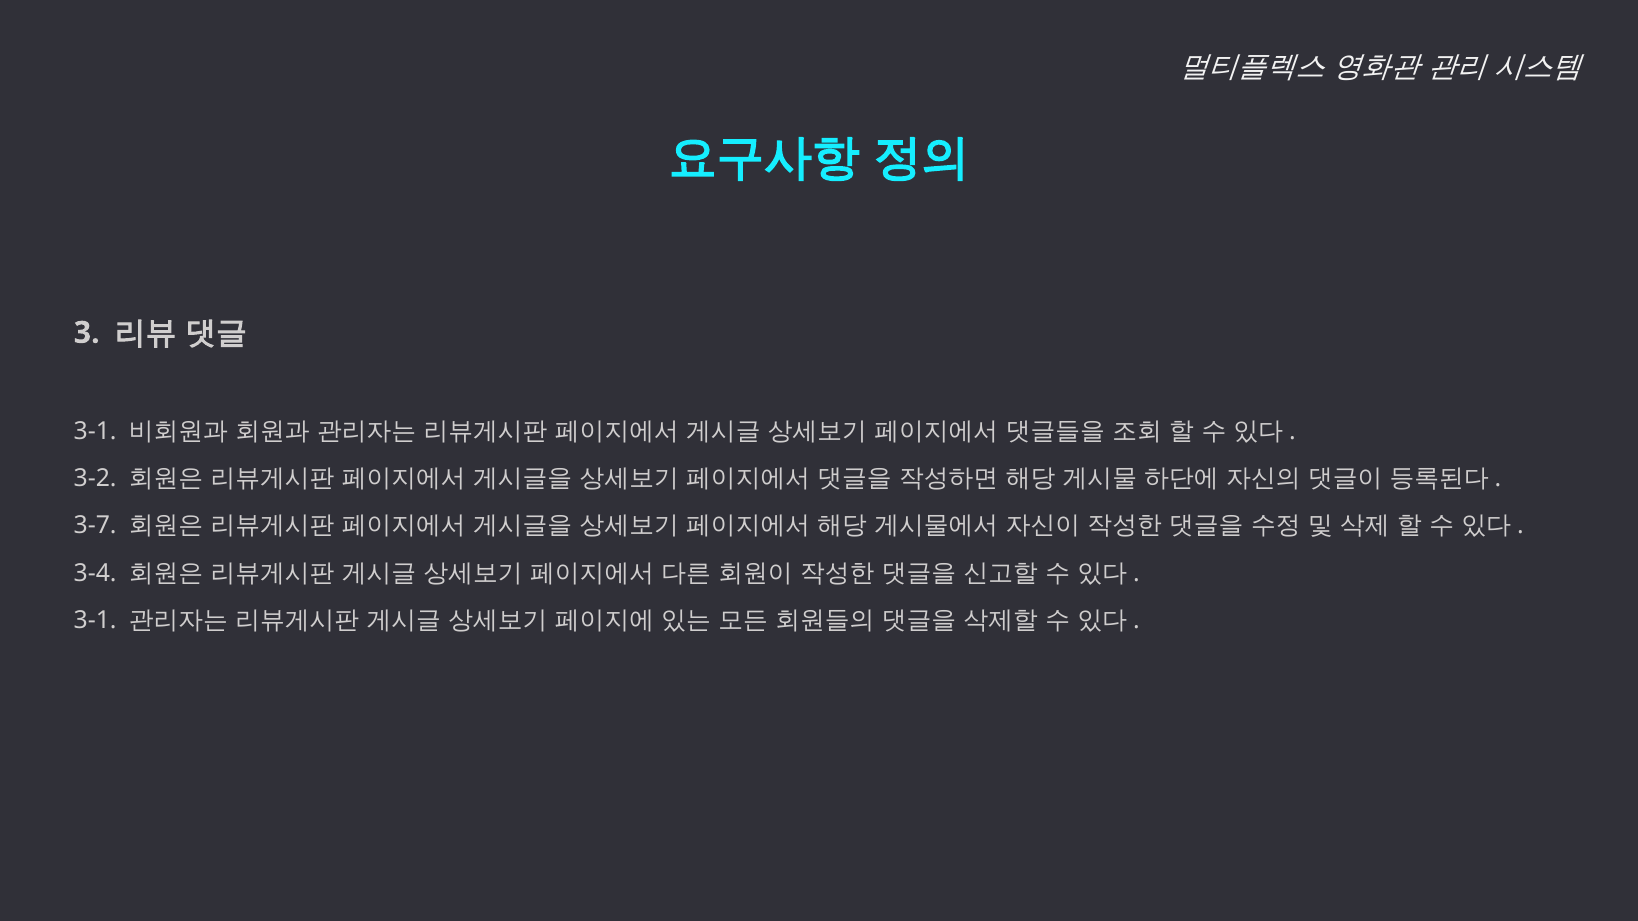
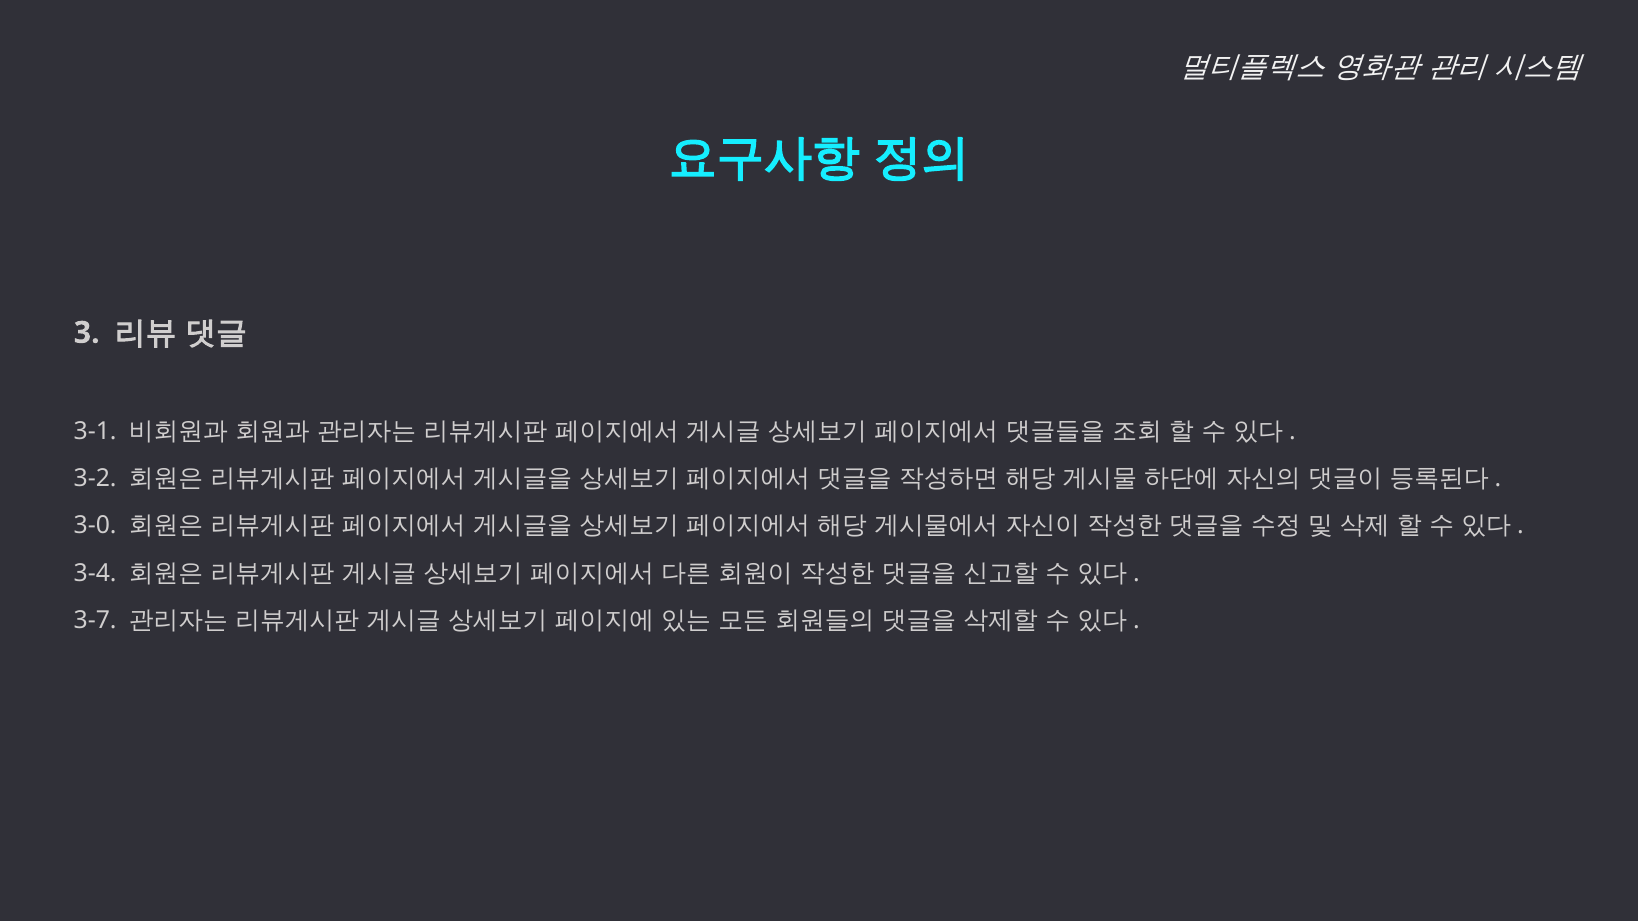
3-7: 3-7 -> 3-0
3-1 at (95, 621): 3-1 -> 3-7
